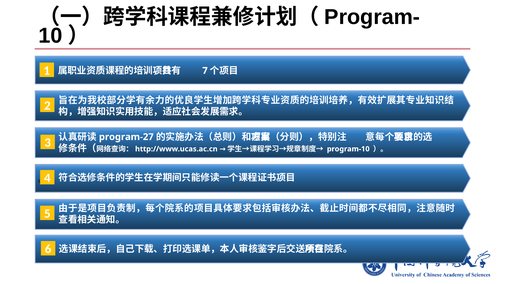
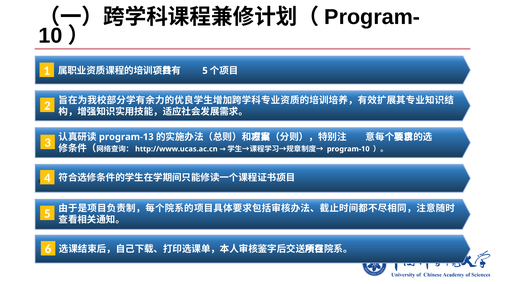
7 at (205, 71): 7 -> 5
program-27: program-27 -> program-13
